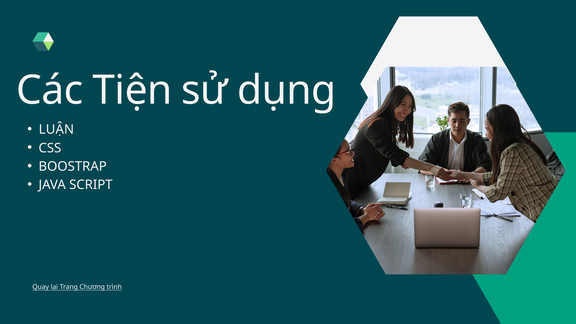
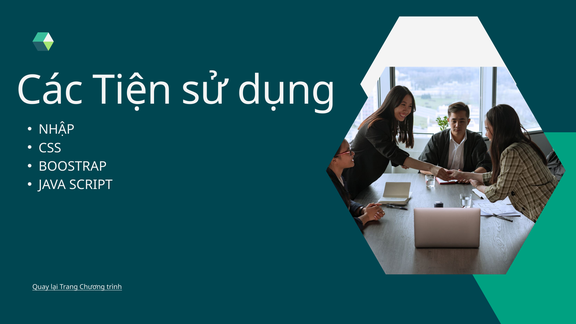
LUẬN: LUẬN -> NHẬP
